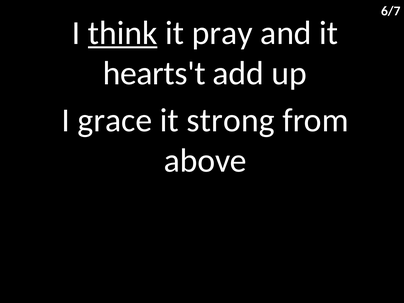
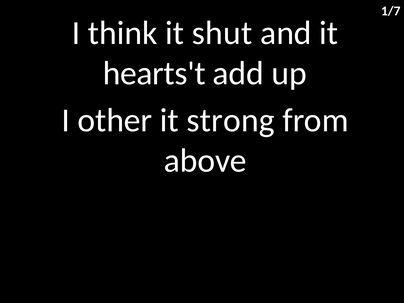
6/7: 6/7 -> 1/7
think underline: present -> none
pray: pray -> shut
grace: grace -> other
